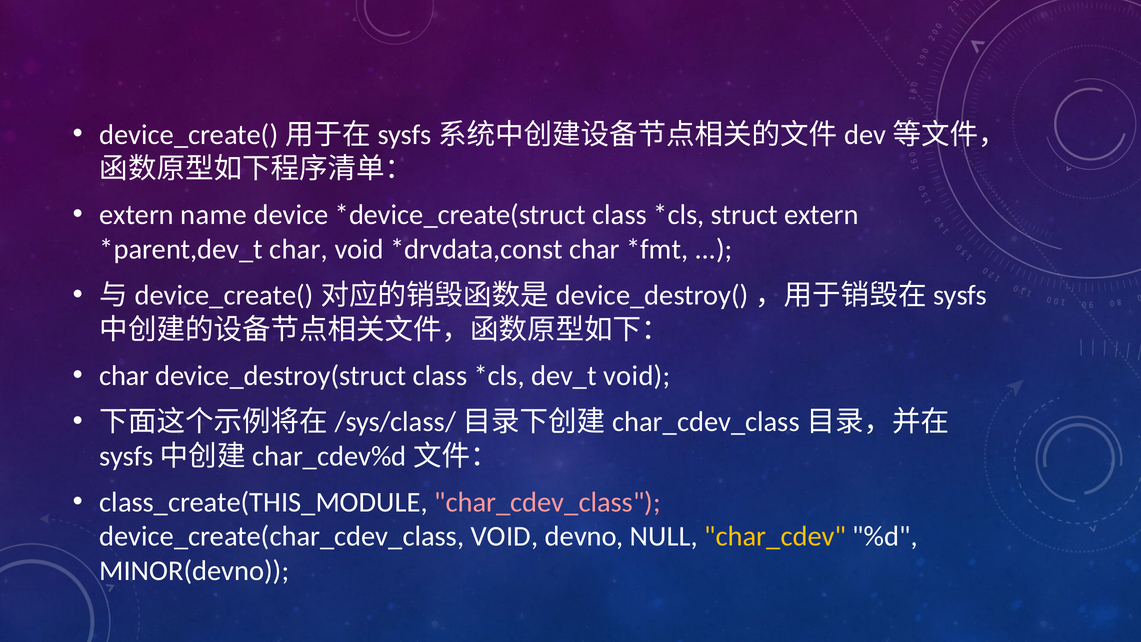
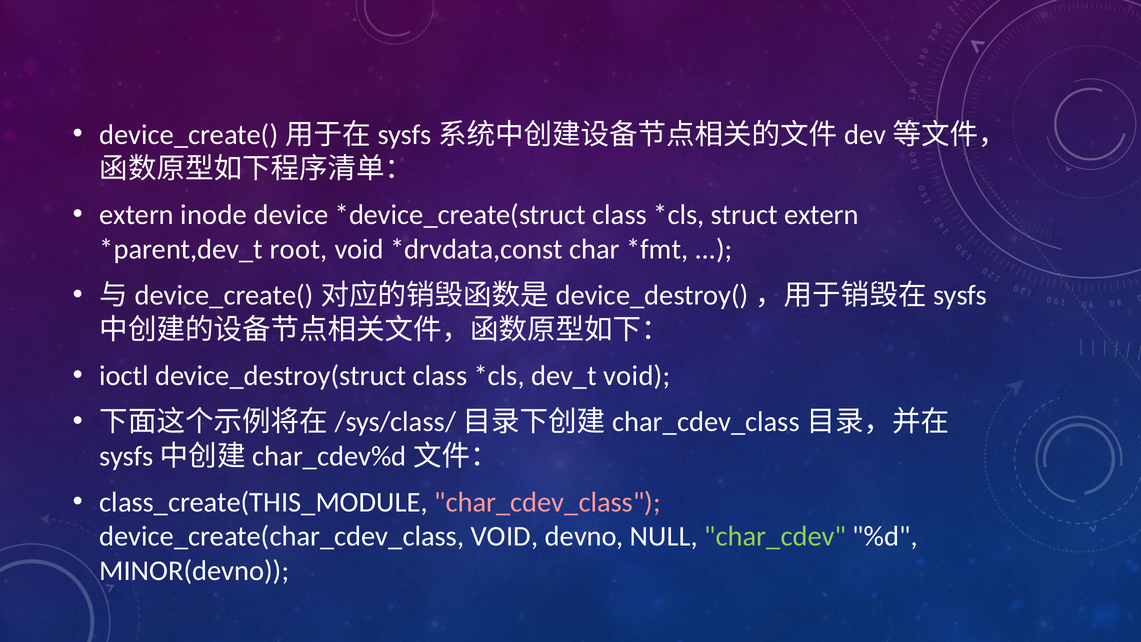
name: name -> inode
char at (299, 249): char -> root
char at (124, 376): char -> ioctl
char_cdev colour: yellow -> light green
